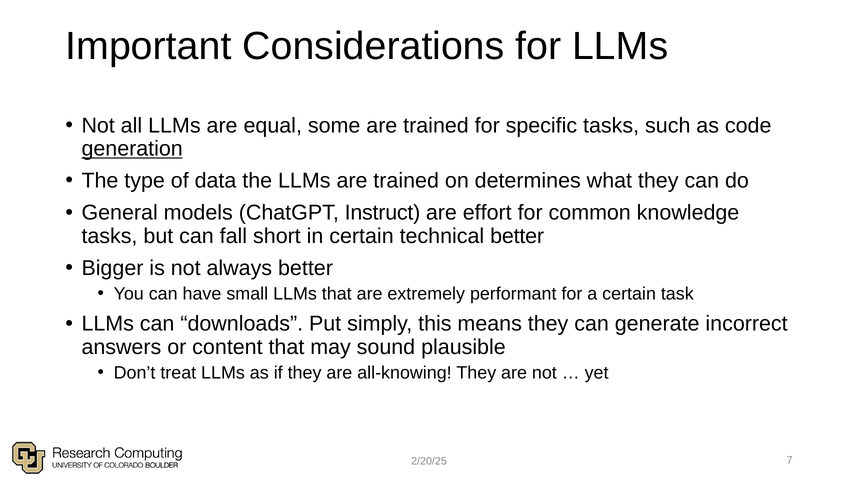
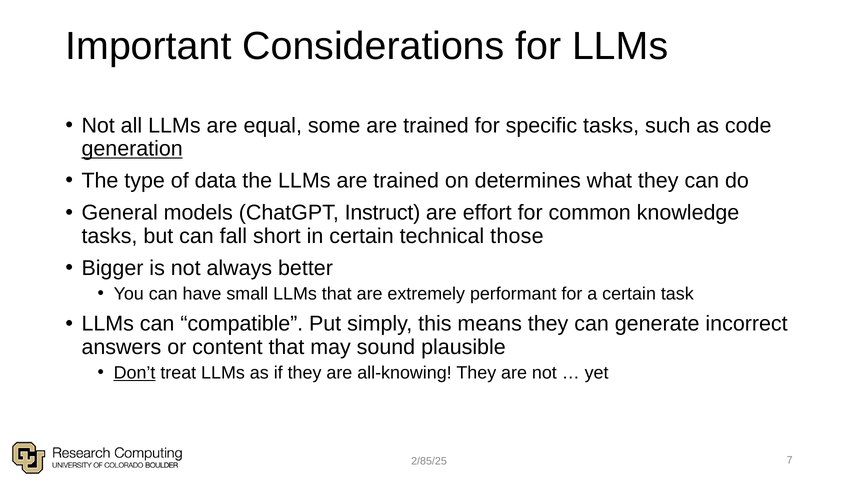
technical better: better -> those
downloads: downloads -> compatible
Don’t underline: none -> present
2/20/25: 2/20/25 -> 2/85/25
